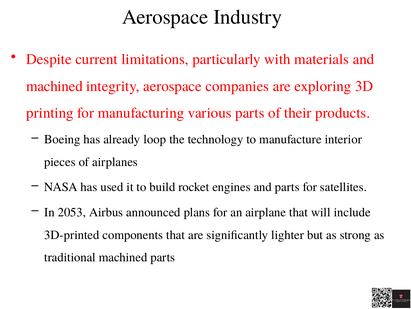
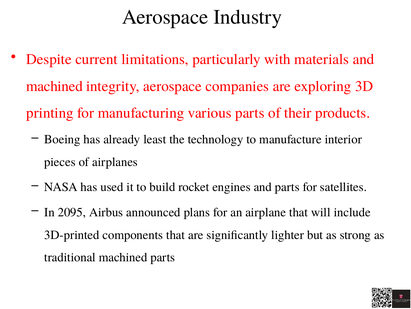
loop: loop -> least
2053: 2053 -> 2095
